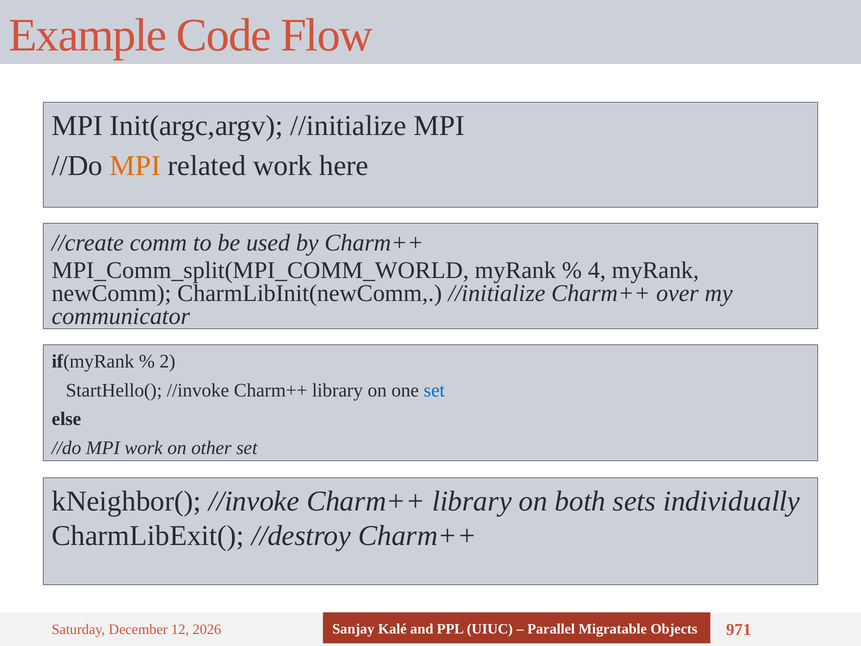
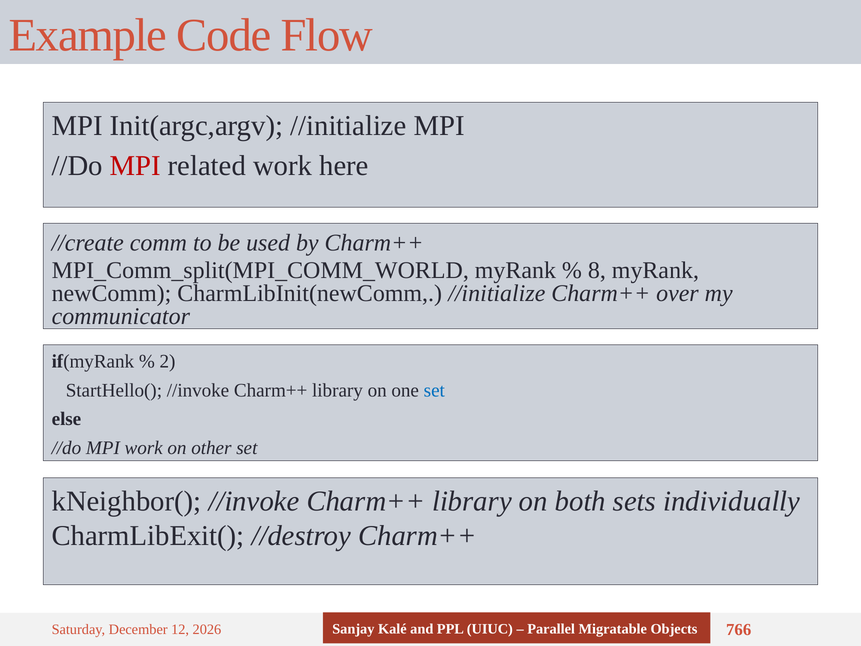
MPI at (135, 166) colour: orange -> red
4: 4 -> 8
971: 971 -> 766
